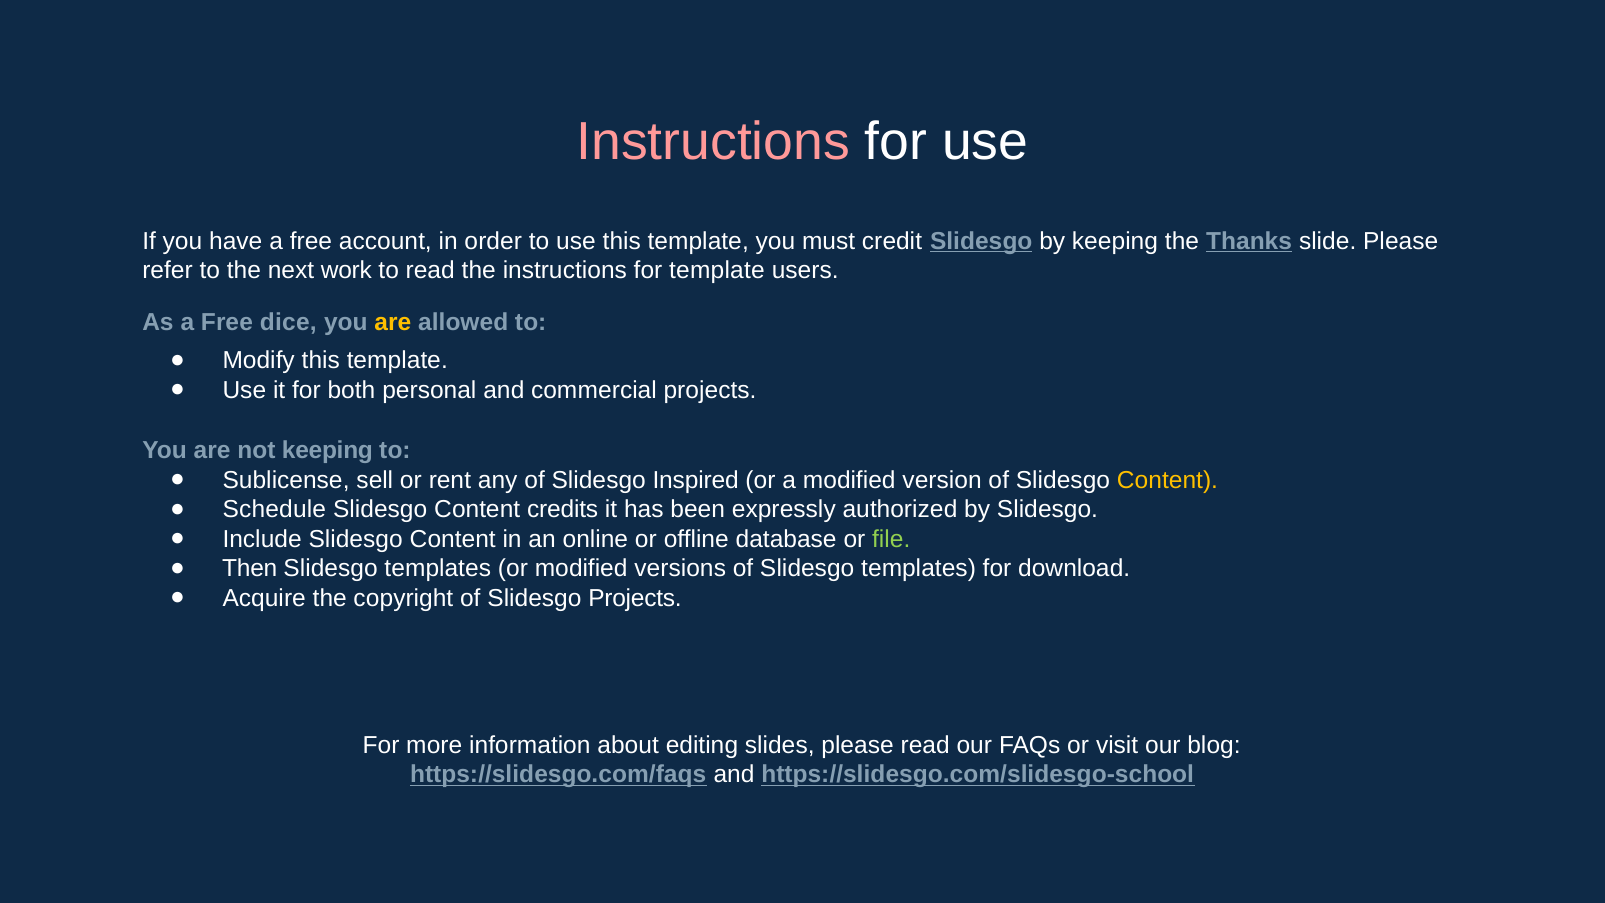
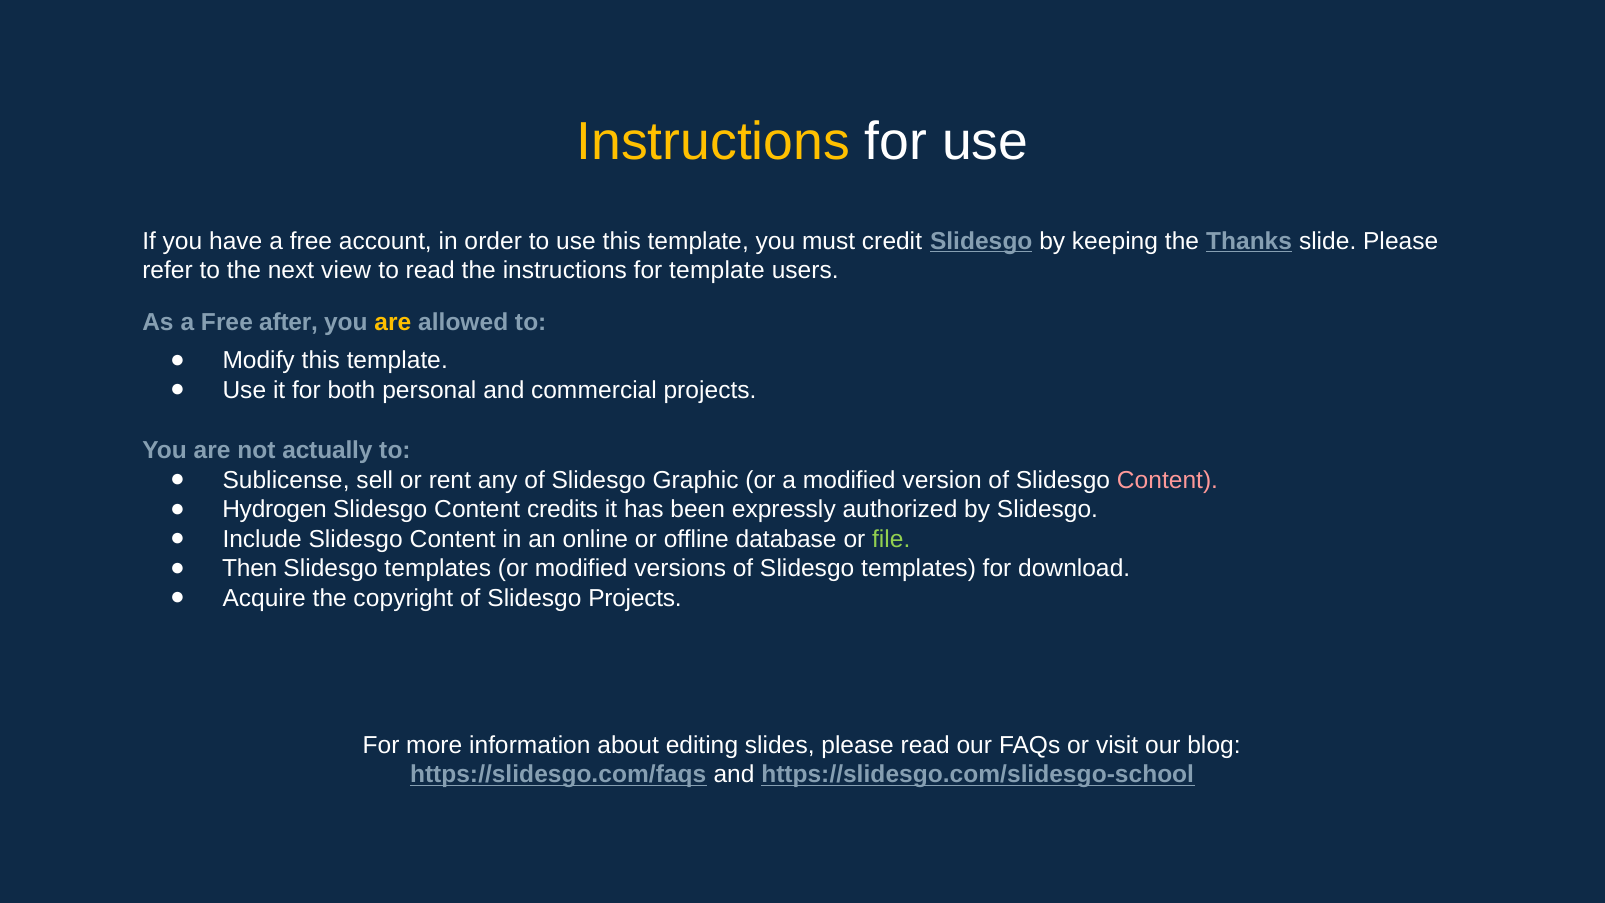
Instructions at (713, 142) colour: pink -> yellow
work: work -> view
dice: dice -> after
not keeping: keeping -> actually
Inspired: Inspired -> Graphic
Content at (1167, 480) colour: yellow -> pink
Schedule: Schedule -> Hydrogen
